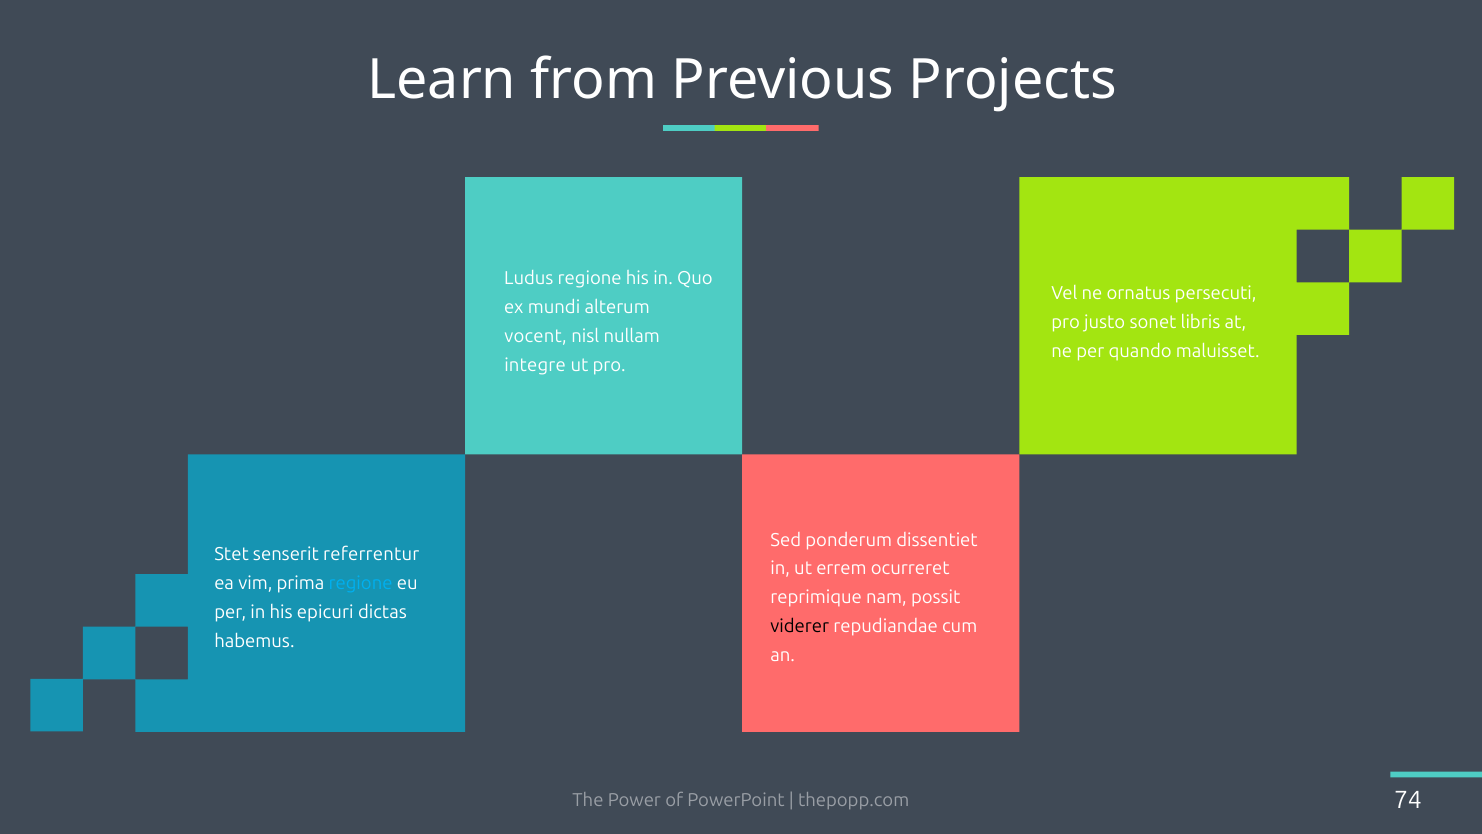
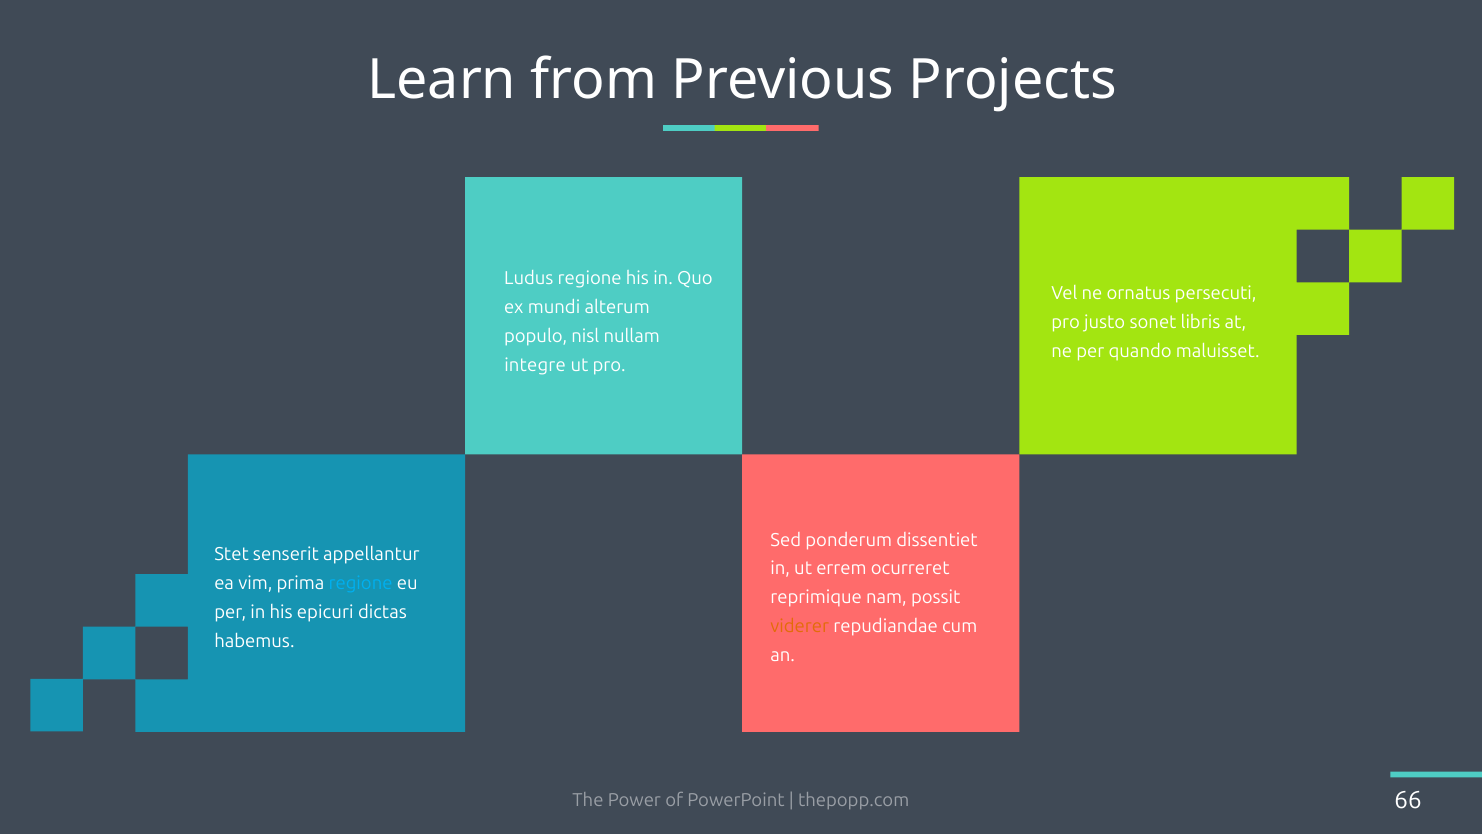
vocent: vocent -> populo
referrentur: referrentur -> appellantur
viderer colour: black -> orange
74: 74 -> 66
